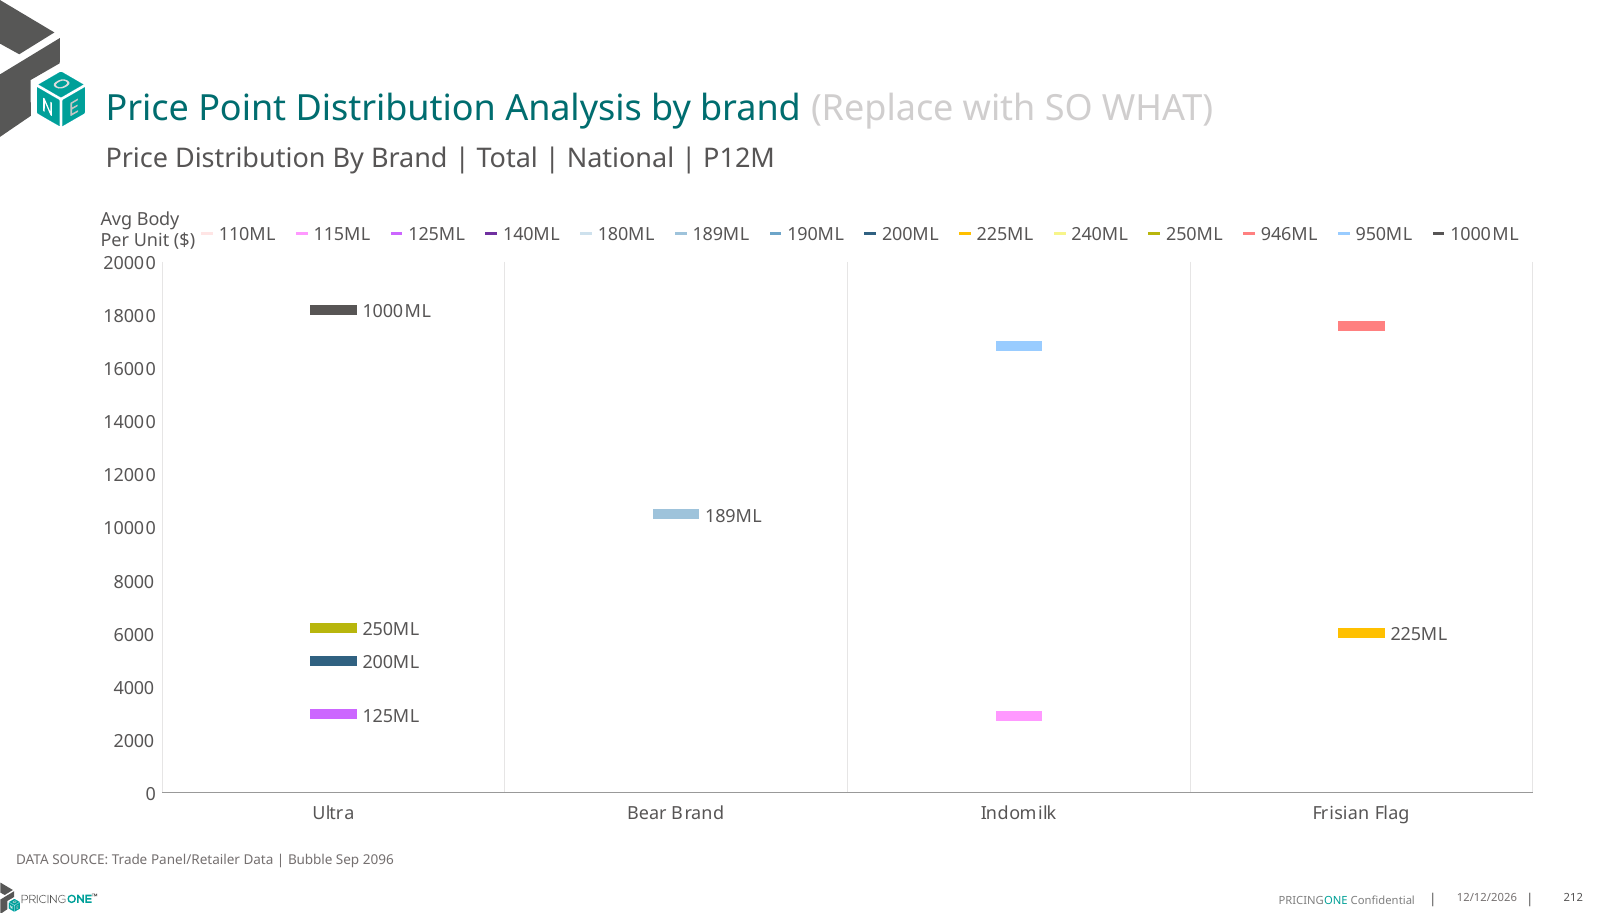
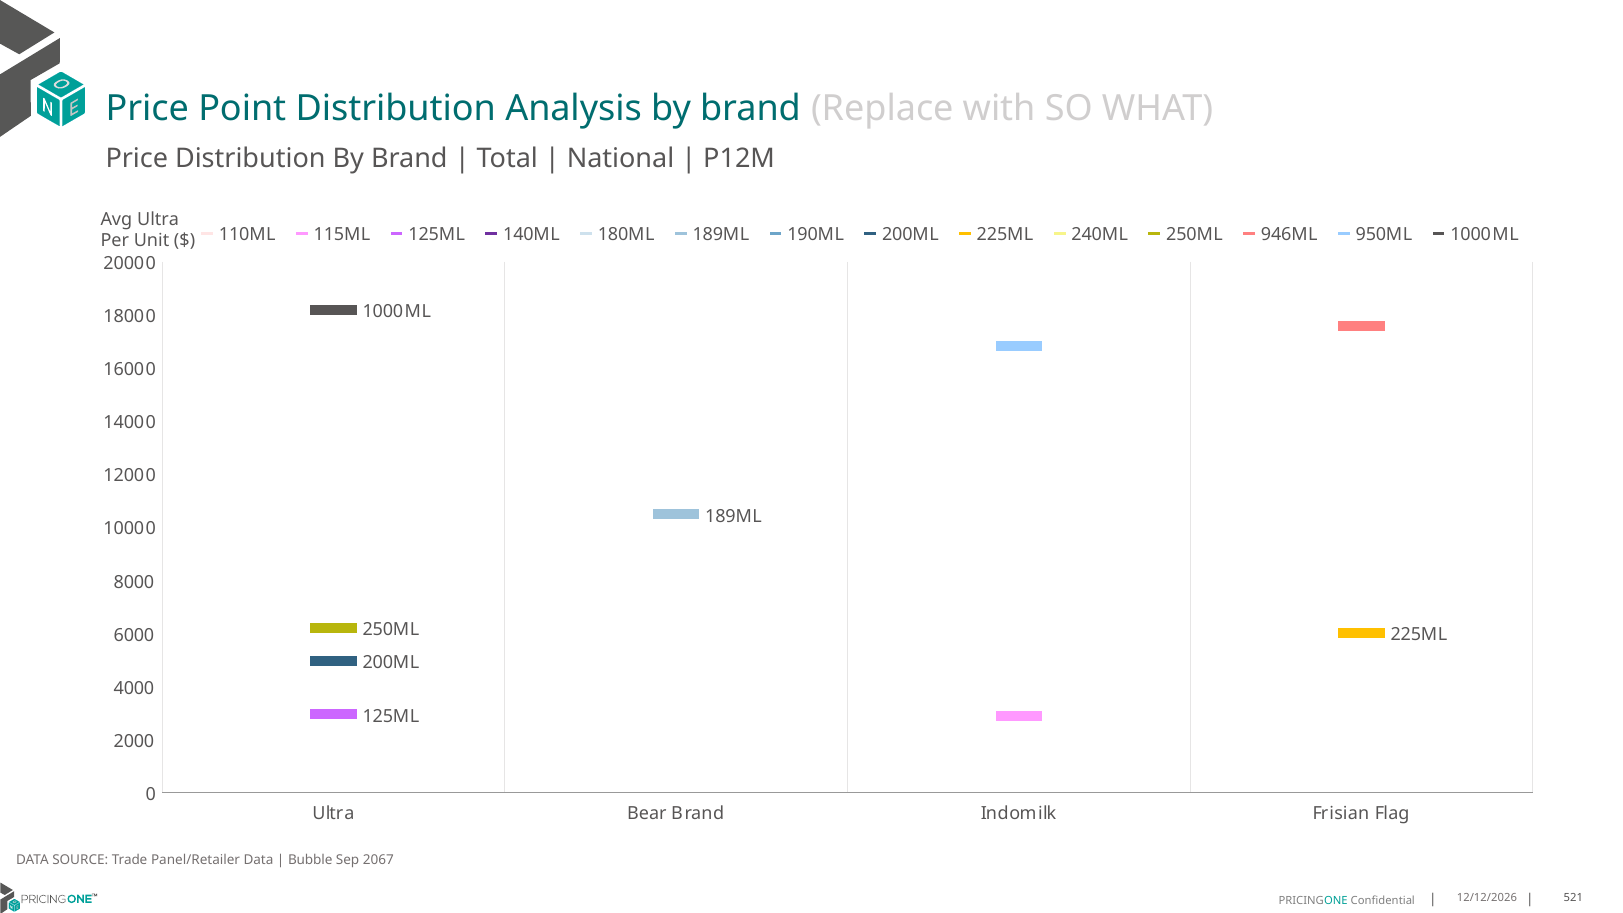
Avg Body: Body -> Ultra
2096: 2096 -> 2067
212: 212 -> 521
